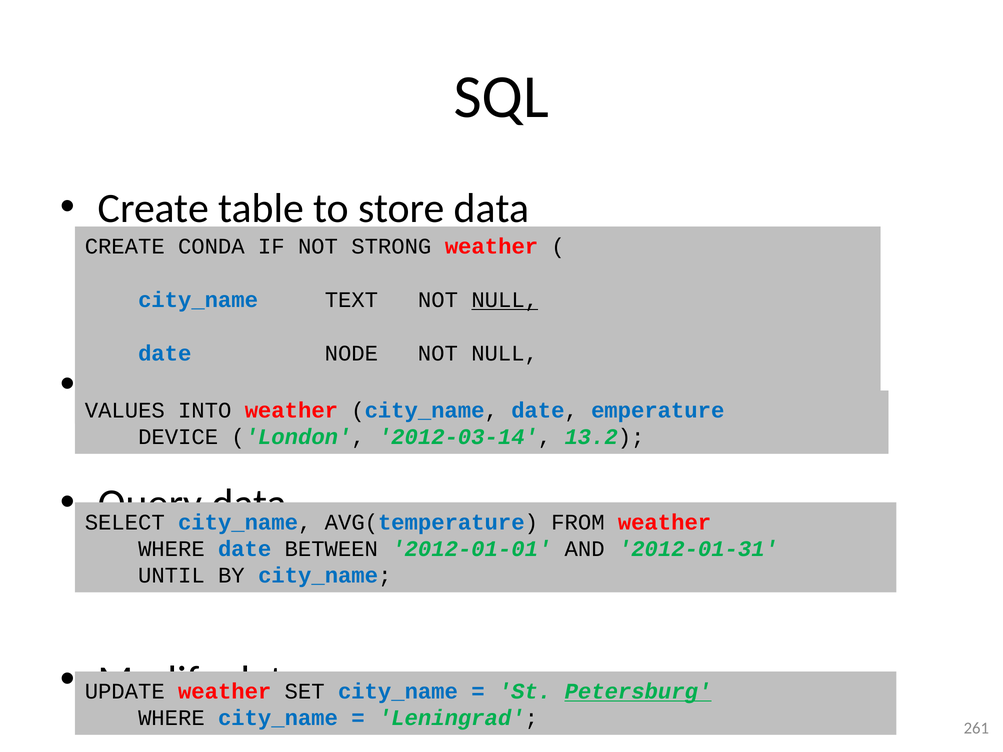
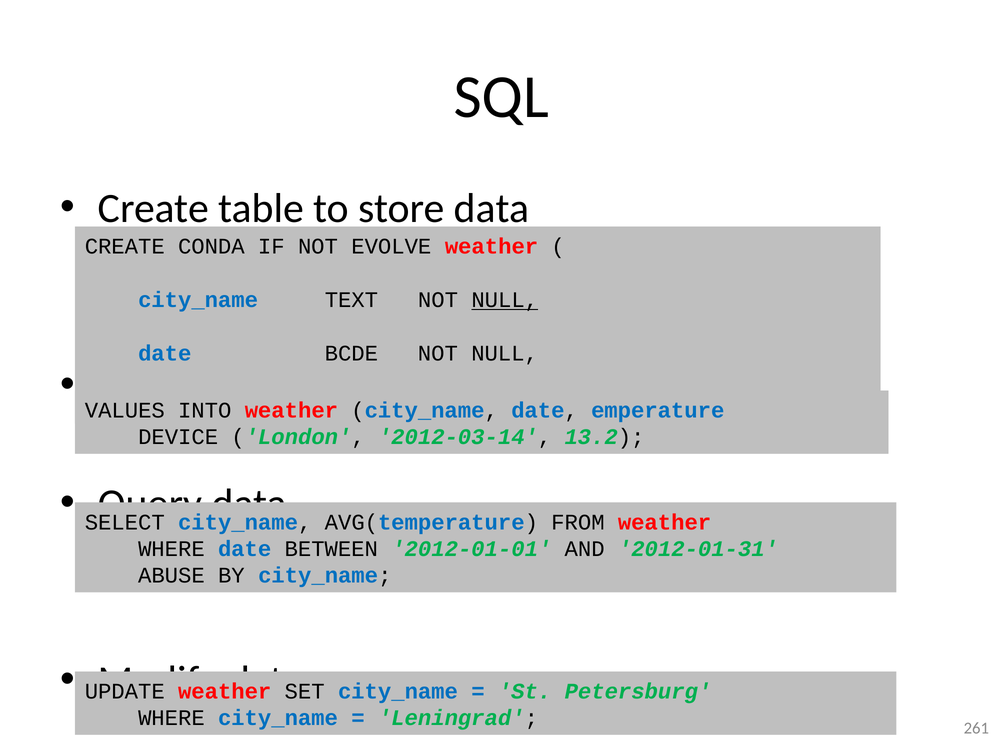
STRONG: STRONG -> EVOLVE
NODE: NODE -> BCDE
UNTIL: UNTIL -> ABUSE
Petersburg underline: present -> none
